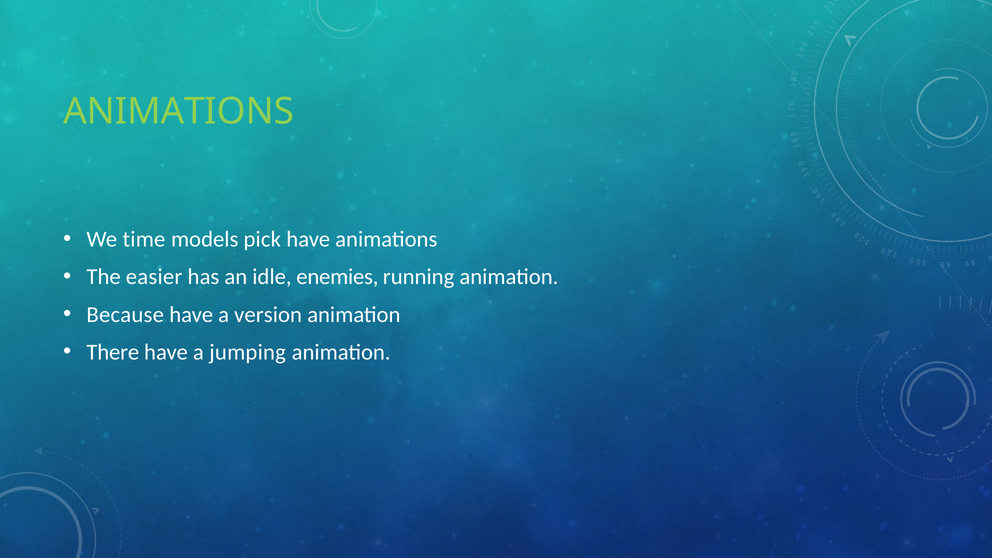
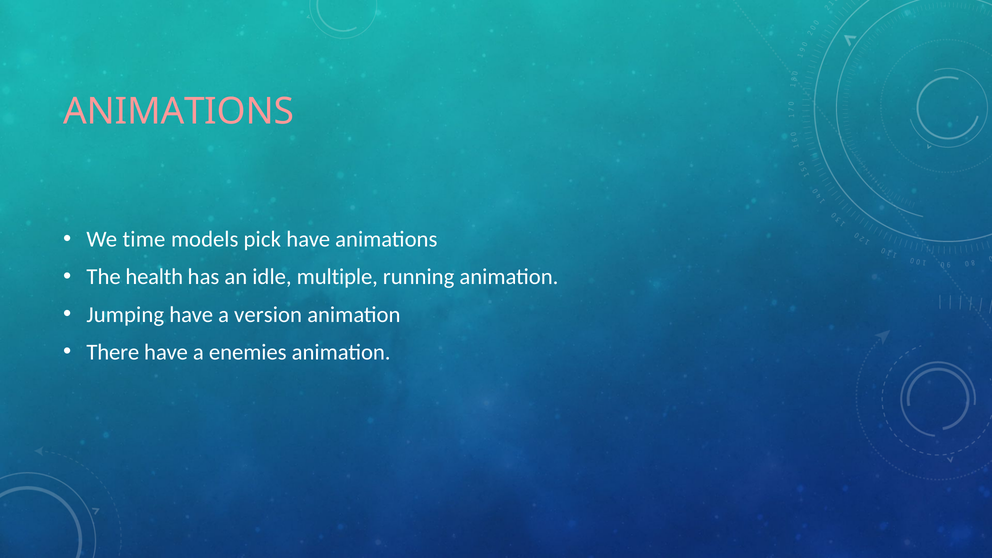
ANIMATIONS at (179, 111) colour: light green -> pink
easier: easier -> health
enemies: enemies -> multiple
Because: Because -> Jumping
jumping: jumping -> enemies
